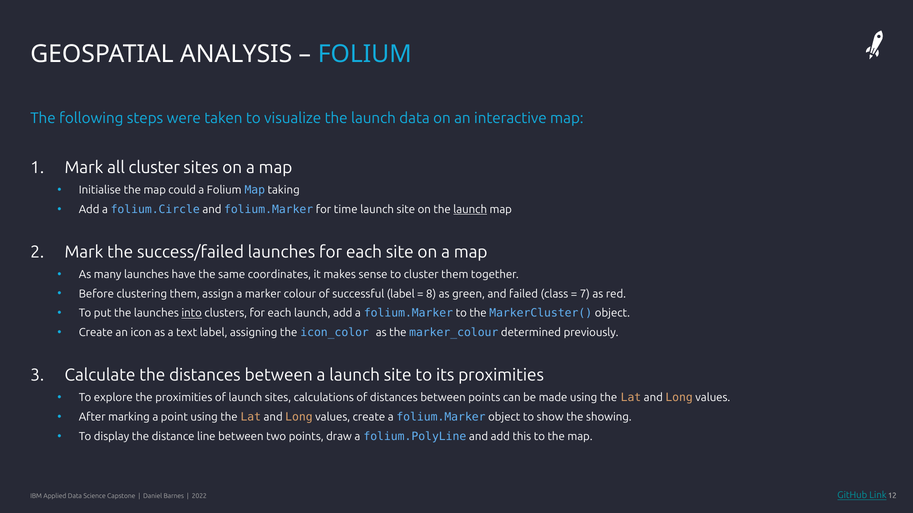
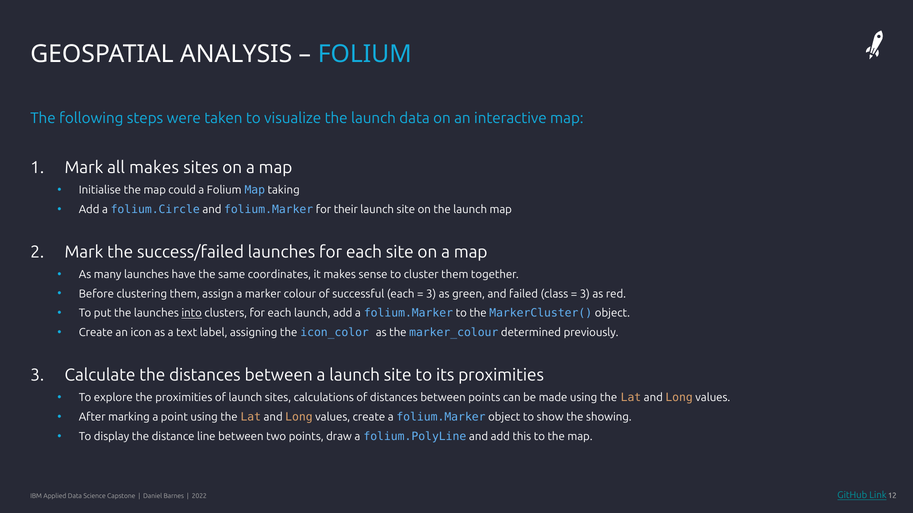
all cluster: cluster -> makes
time: time -> their
launch at (470, 210) underline: present -> none
successful label: label -> each
8 at (431, 294): 8 -> 3
7 at (585, 294): 7 -> 3
